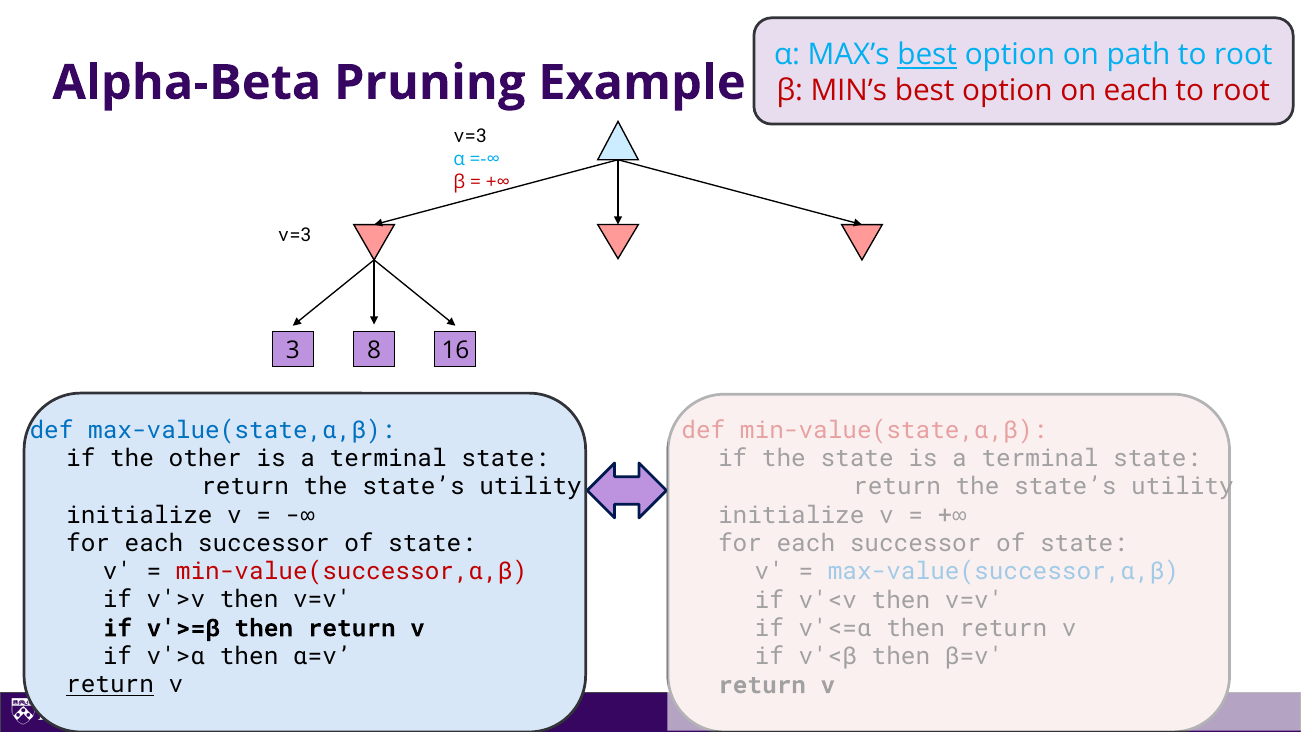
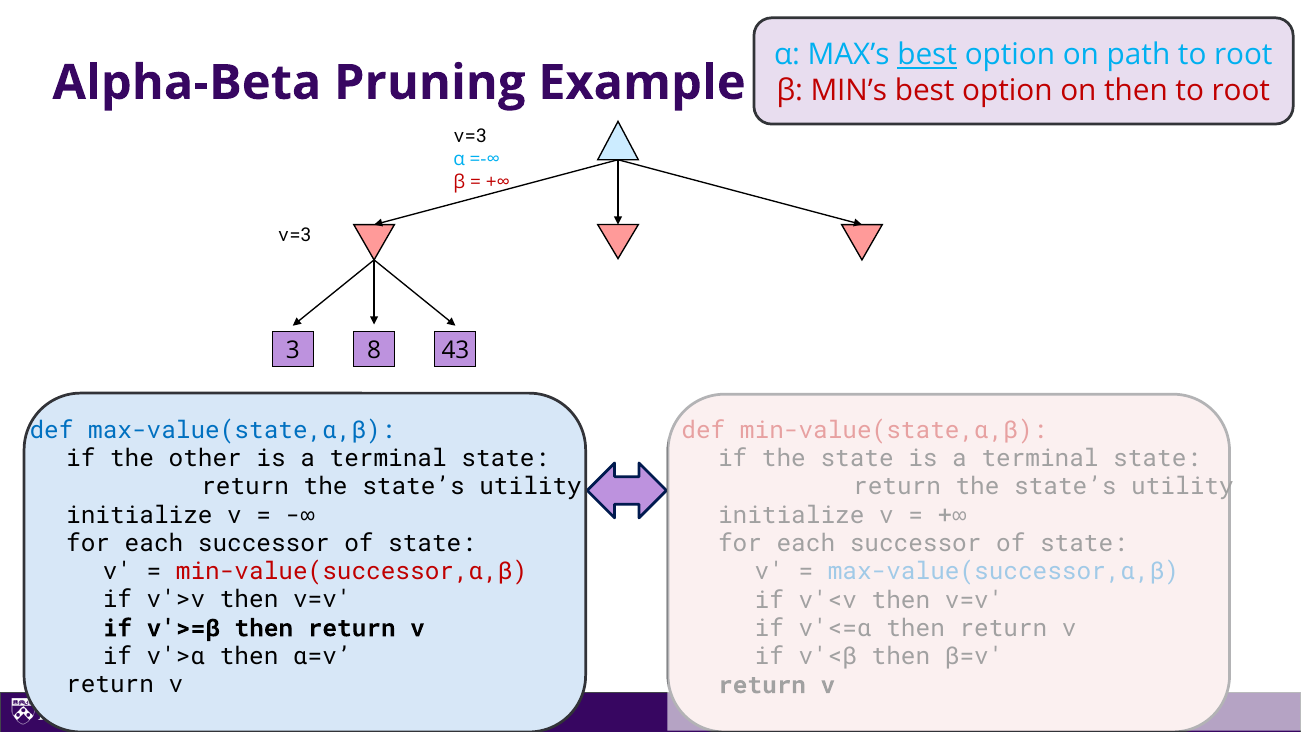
on each: each -> then
16: 16 -> 43
return at (110, 685) underline: present -> none
